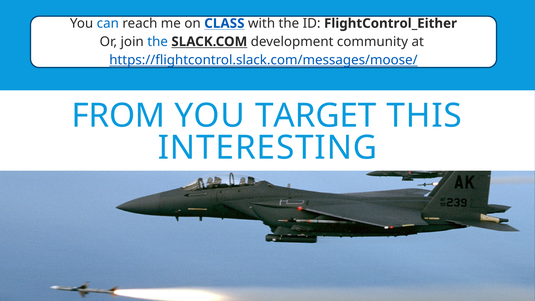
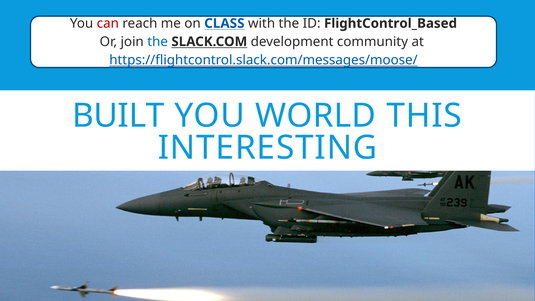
can colour: blue -> red
FlightControl_Either: FlightControl_Either -> FlightControl_Based
FROM: FROM -> BUILT
TARGET: TARGET -> WORLD
